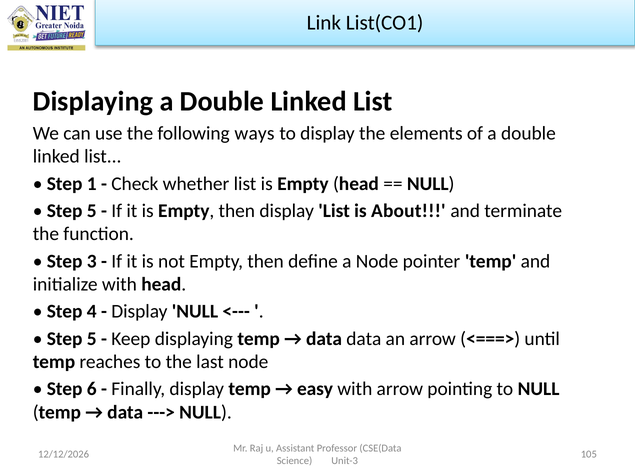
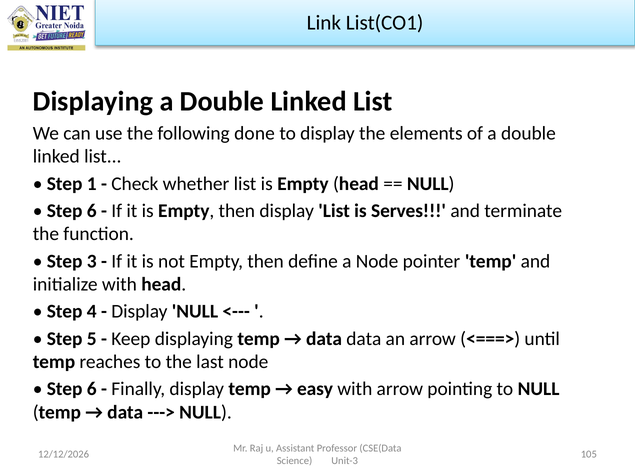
ways: ways -> done
5 at (92, 211): 5 -> 6
About: About -> Serves
